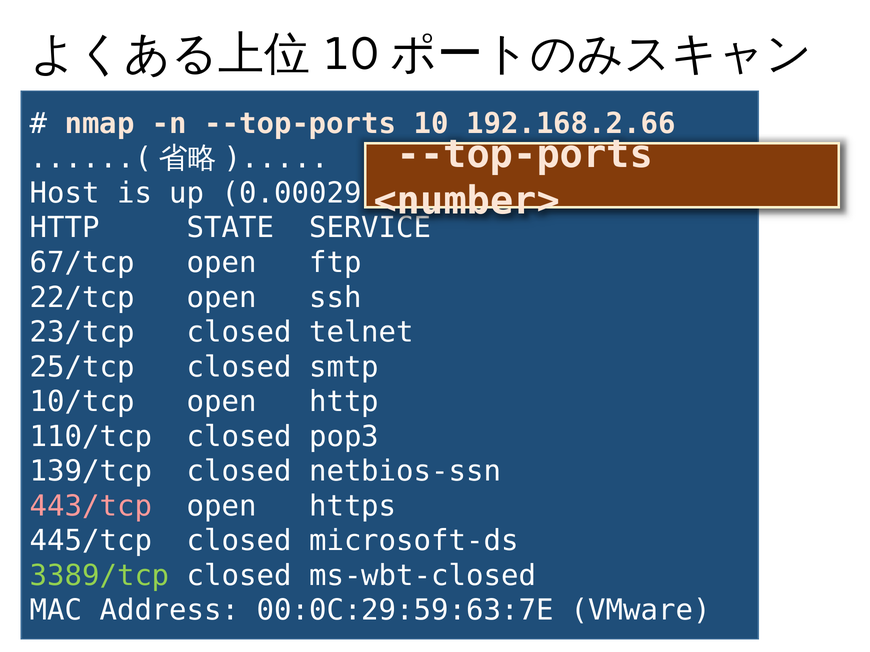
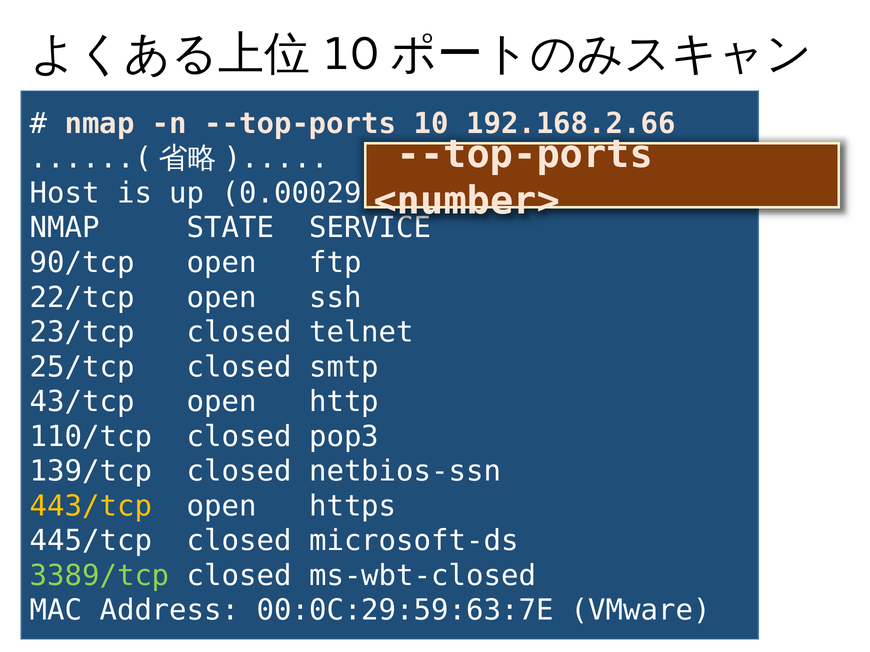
HTTP at (65, 228): HTTP -> NMAP
67/tcp: 67/tcp -> 90/tcp
10/tcp: 10/tcp -> 43/tcp
443/tcp colour: pink -> yellow
